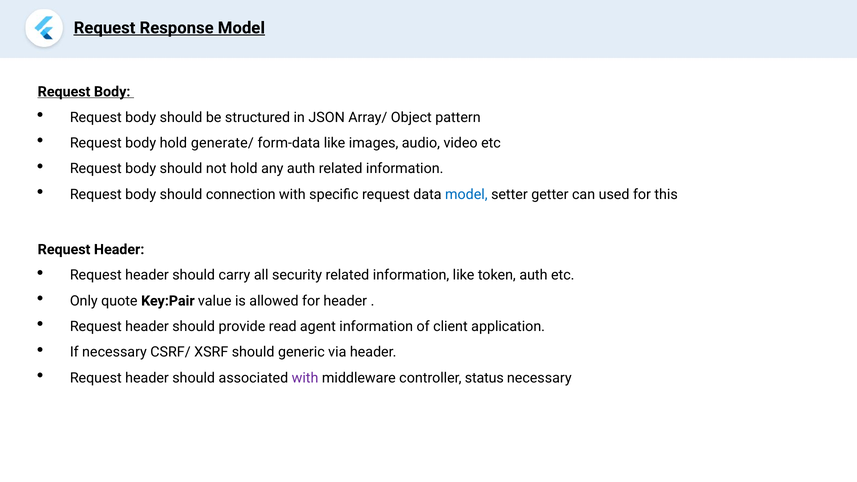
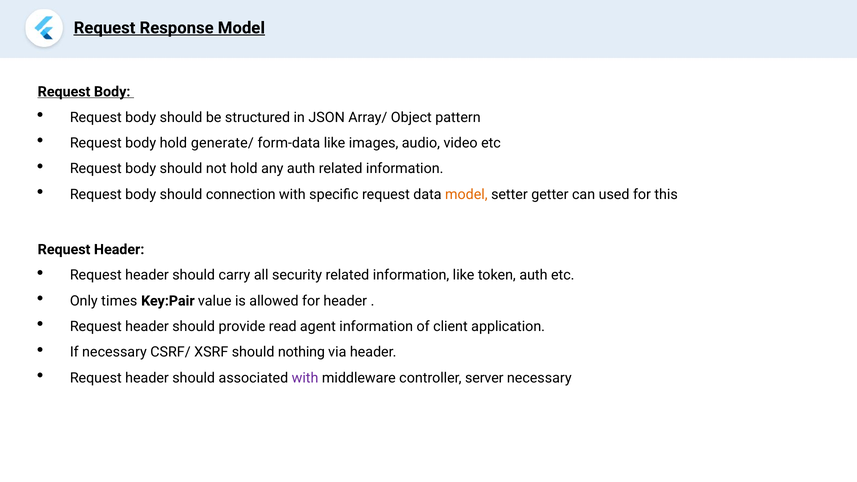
model at (466, 195) colour: blue -> orange
quote: quote -> times
generic: generic -> nothing
status: status -> server
